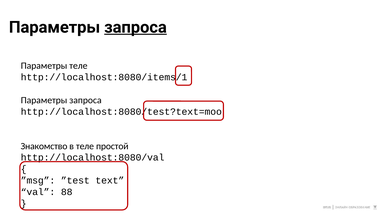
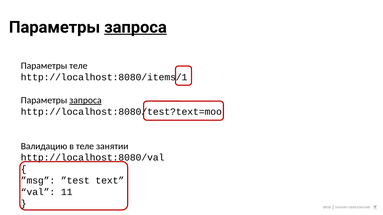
запроса at (85, 100) underline: none -> present
Знакомство: Знакомство -> Валидацию
простой: простой -> занятии
88: 88 -> 11
